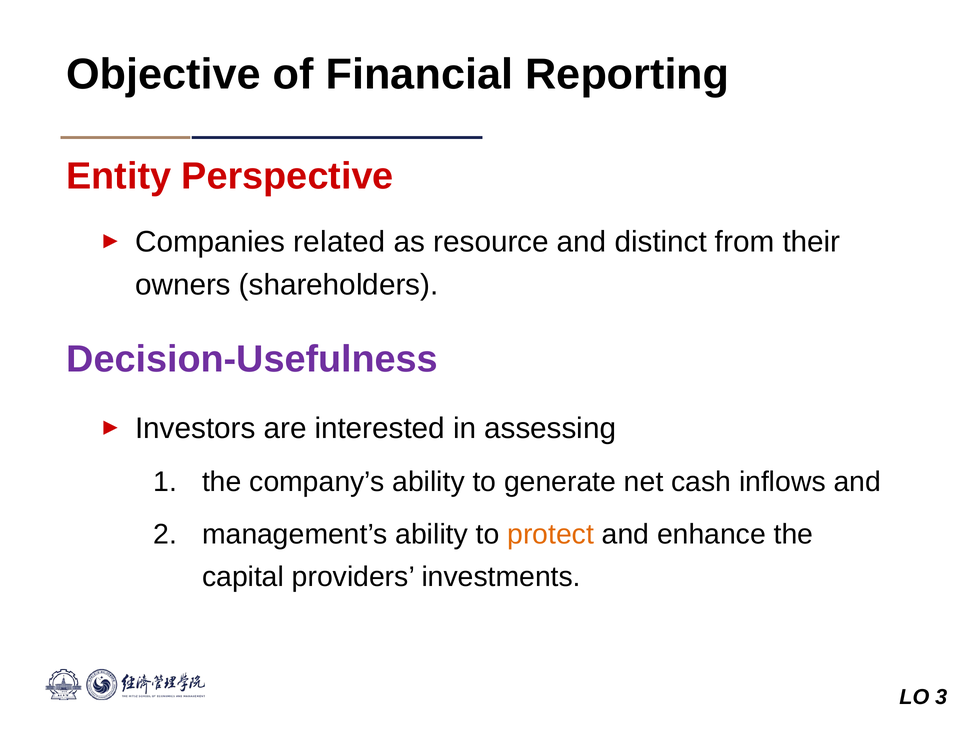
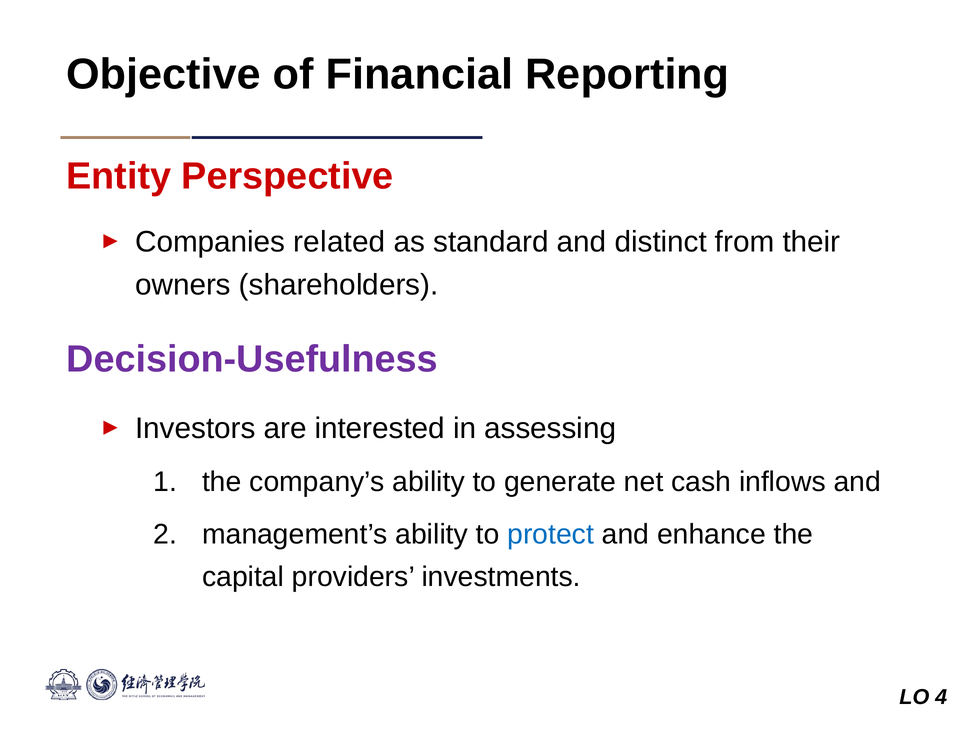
resource: resource -> standard
protect colour: orange -> blue
3: 3 -> 4
